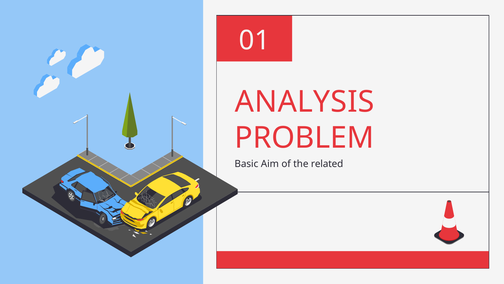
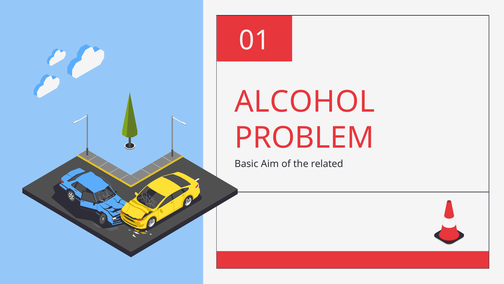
ANALYSIS: ANALYSIS -> ALCOHOL
